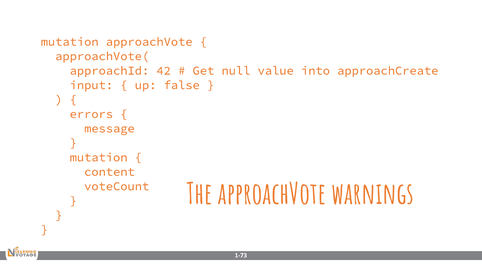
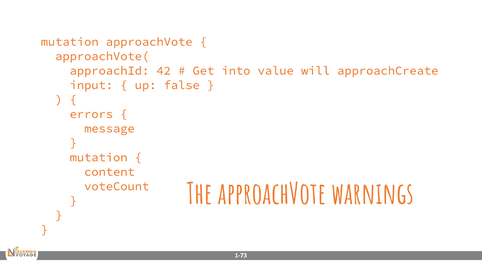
null: null -> into
into: into -> will
